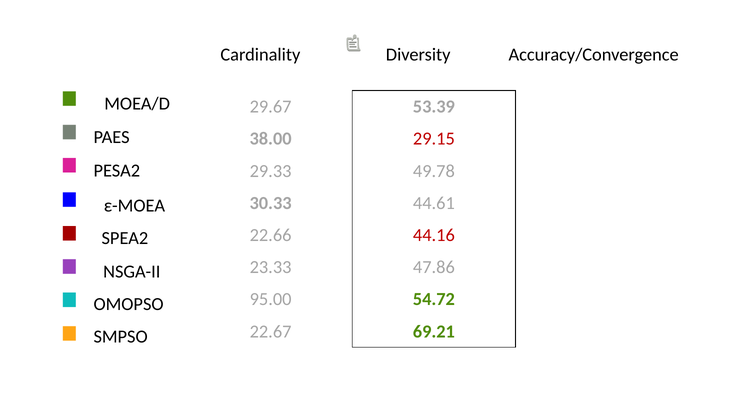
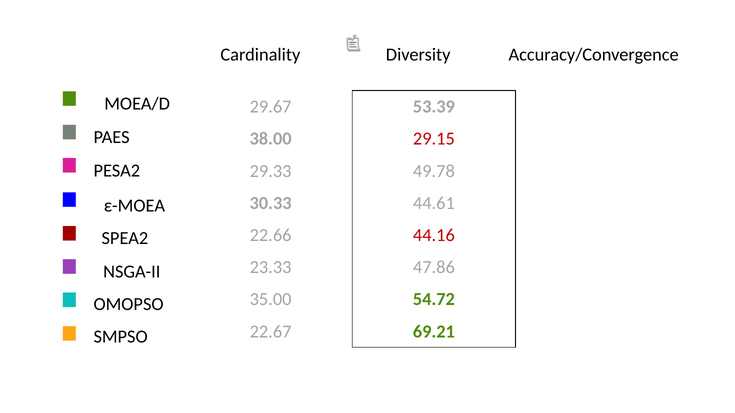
95.00: 95.00 -> 35.00
